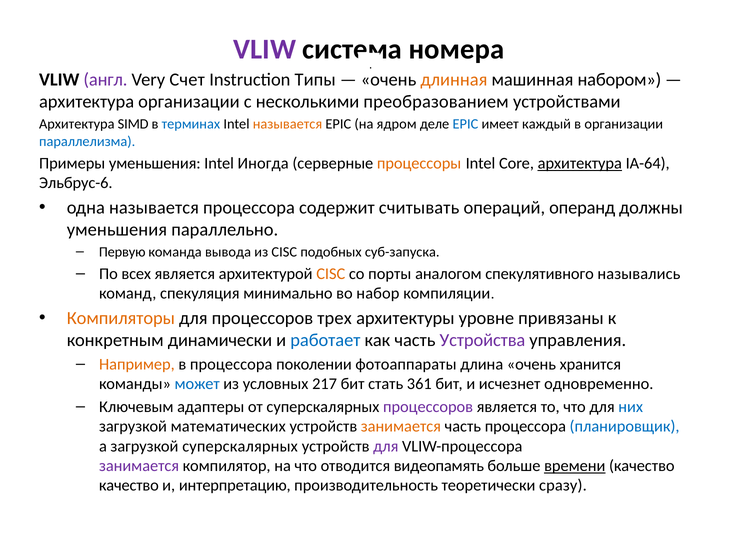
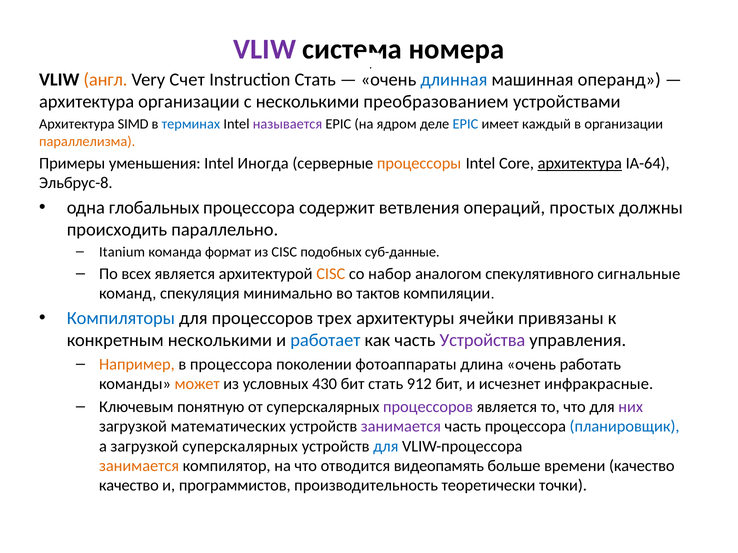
англ colour: purple -> orange
Instruction Типы: Типы -> Стать
длинная colour: orange -> blue
набором: набором -> операнд
называется at (288, 124) colour: orange -> purple
параллелизма colour: blue -> orange
Эльбрус-6: Эльбрус-6 -> Эльбрус-8
одна называется: называется -> глобальных
считывать: считывать -> ветвления
операнд: операнд -> простых
уменьшения at (117, 230): уменьшения -> происходить
Первую: Первую -> Itanium
вывода: вывода -> формат
суб-запуска: суб-запуска -> суб-данные
порты: порты -> набор
назывались: назывались -> сигнальные
набор: набор -> тактов
Компиляторы colour: orange -> blue
уровне: уровне -> ячейки
конкретным динамически: динамически -> несколькими
хранится: хранится -> работать
может colour: blue -> orange
217: 217 -> 430
361: 361 -> 912
одновременно: одновременно -> инфракрасные
адаптеры: адаптеры -> понятную
них colour: blue -> purple
занимается at (401, 427) colour: orange -> purple
для at (386, 447) colour: purple -> blue
занимается at (139, 466) colour: purple -> orange
времени underline: present -> none
интерпретацию: интерпретацию -> программистов
сразу: сразу -> точки
